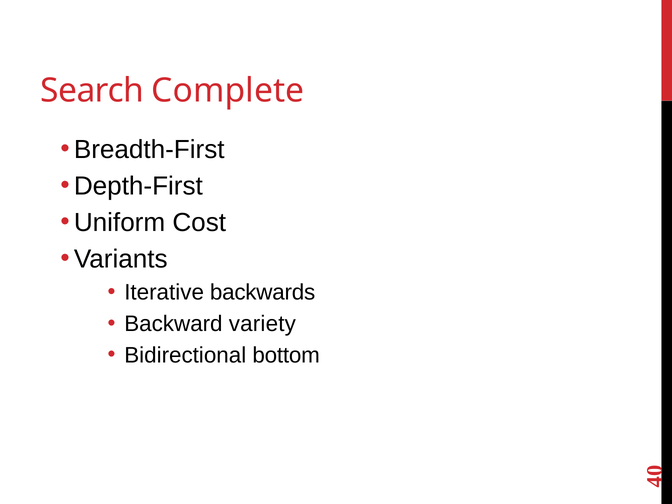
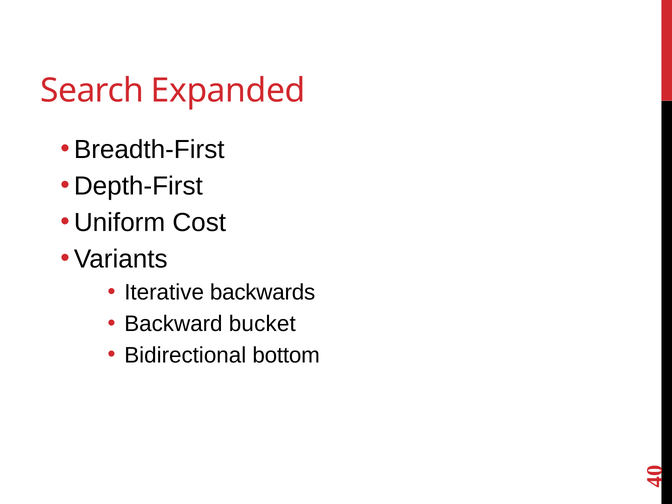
Complete: Complete -> Expanded
variety: variety -> bucket
